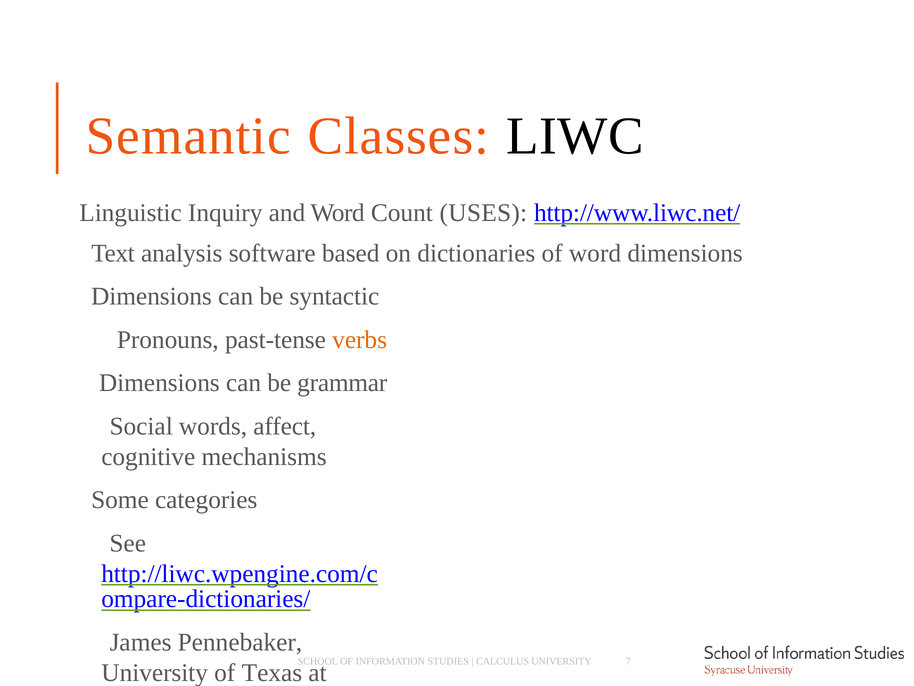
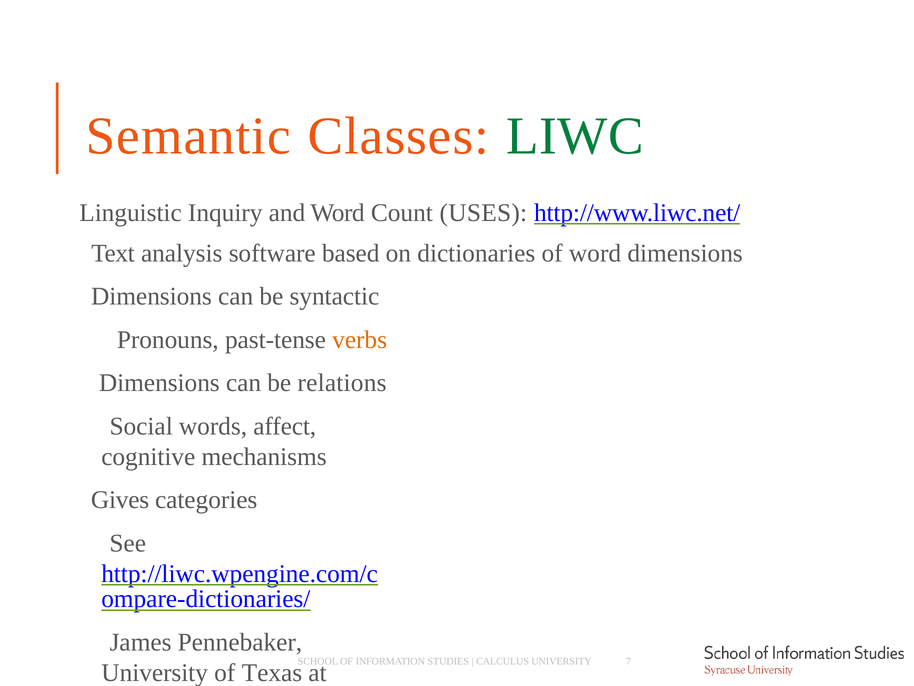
LIWC colour: black -> green
grammar: grammar -> relations
Some: Some -> Gives
